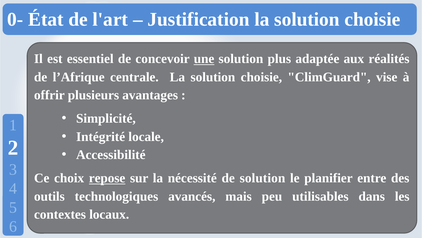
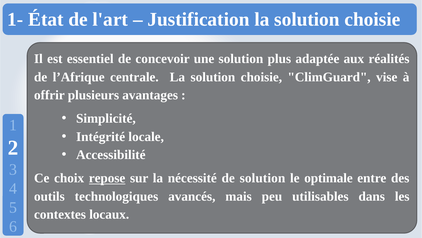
0-: 0- -> 1-
une underline: present -> none
planifier: planifier -> optimale
